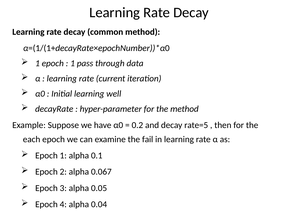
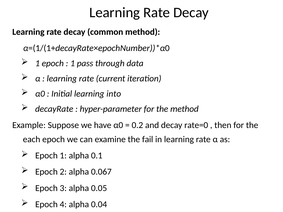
well: well -> into
rate=5: rate=5 -> rate=0
